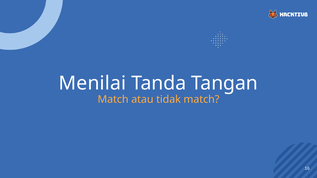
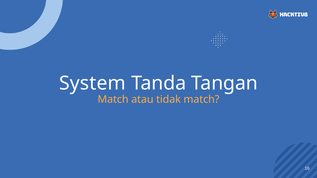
Menilai: Menilai -> System
